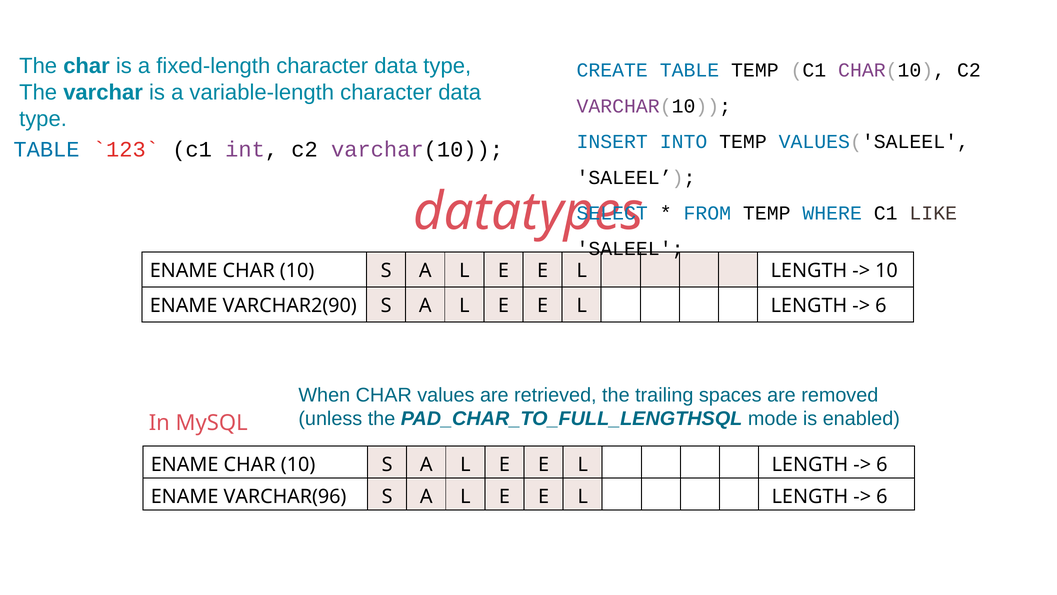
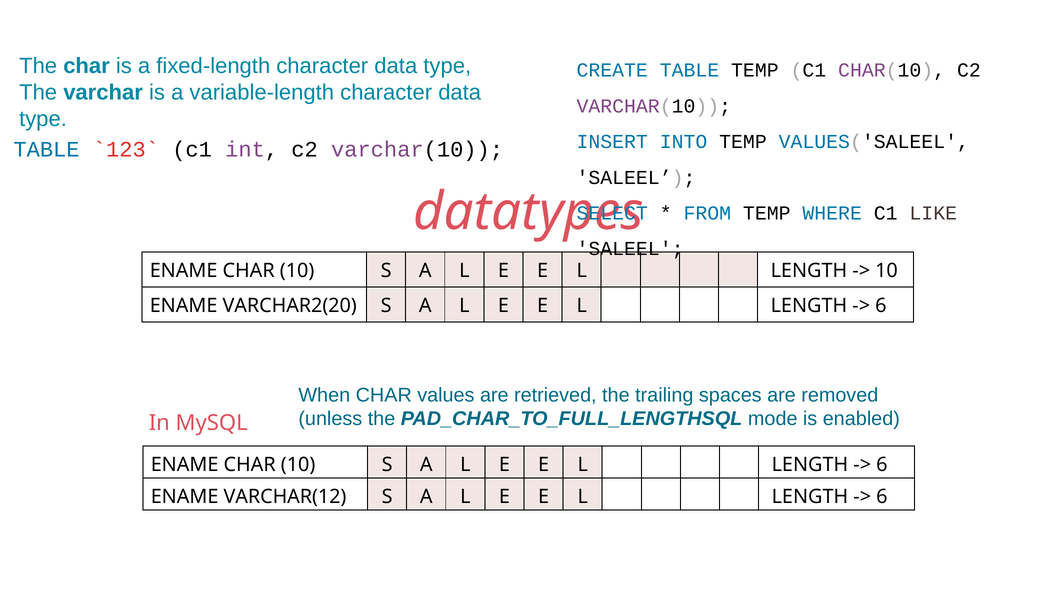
VARCHAR2(90: VARCHAR2(90 -> VARCHAR2(20
VARCHAR(96: VARCHAR(96 -> VARCHAR(12
